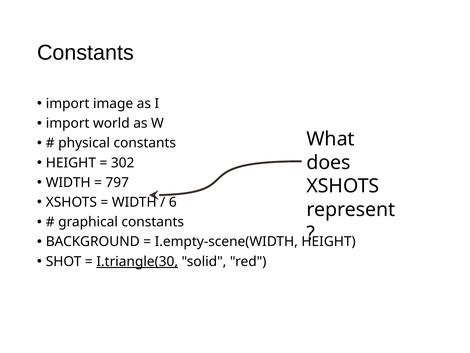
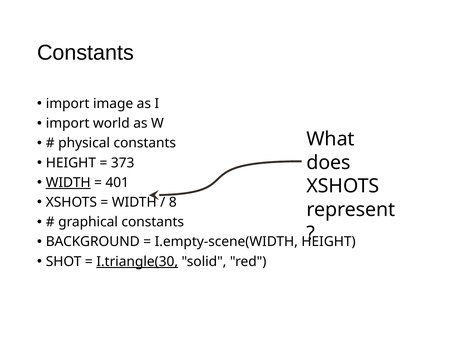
302: 302 -> 373
WIDTH at (68, 182) underline: none -> present
797: 797 -> 401
6: 6 -> 8
